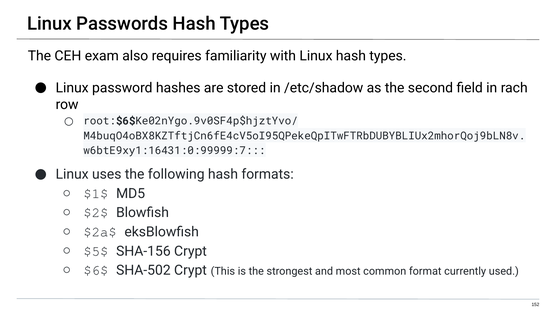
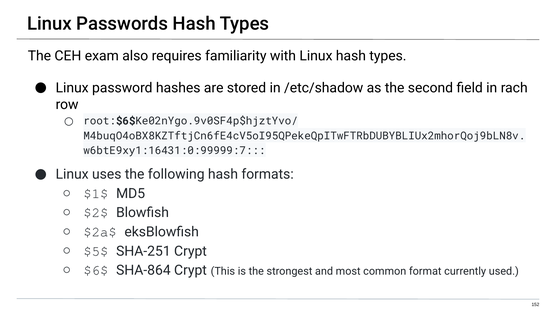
SHA-156: SHA-156 -> SHA-251
SHA-502: SHA-502 -> SHA-864
